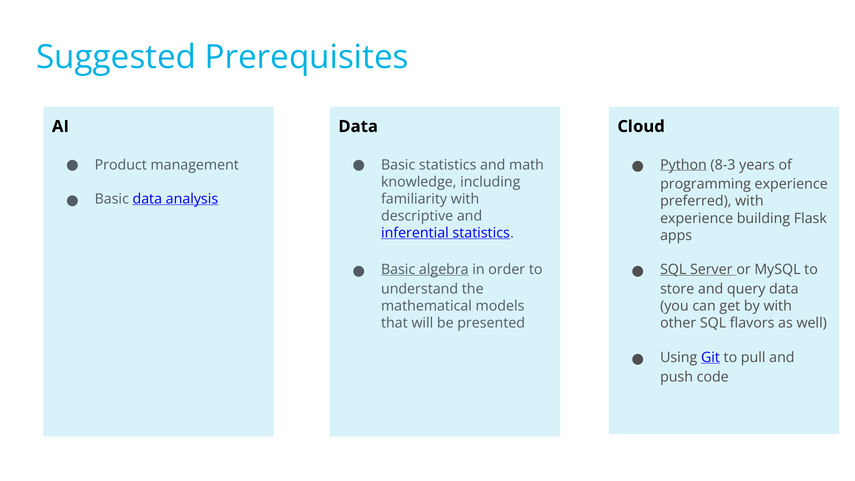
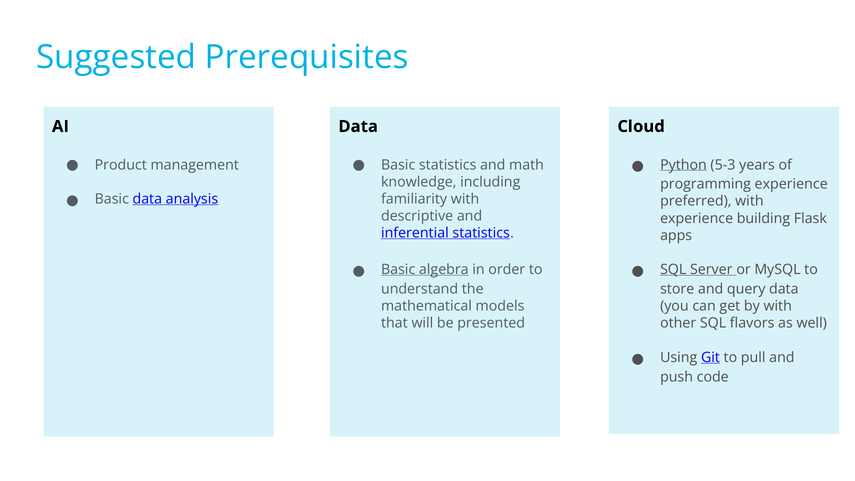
8-3: 8-3 -> 5-3
